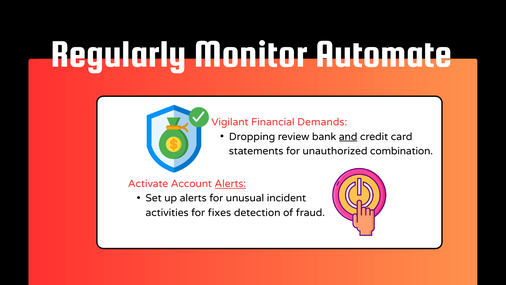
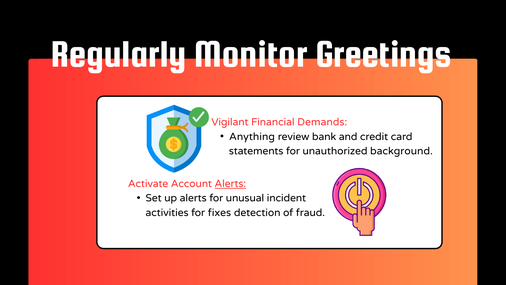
Automate: Automate -> Greetings
Dropping: Dropping -> Anything
and underline: present -> none
combination: combination -> background
